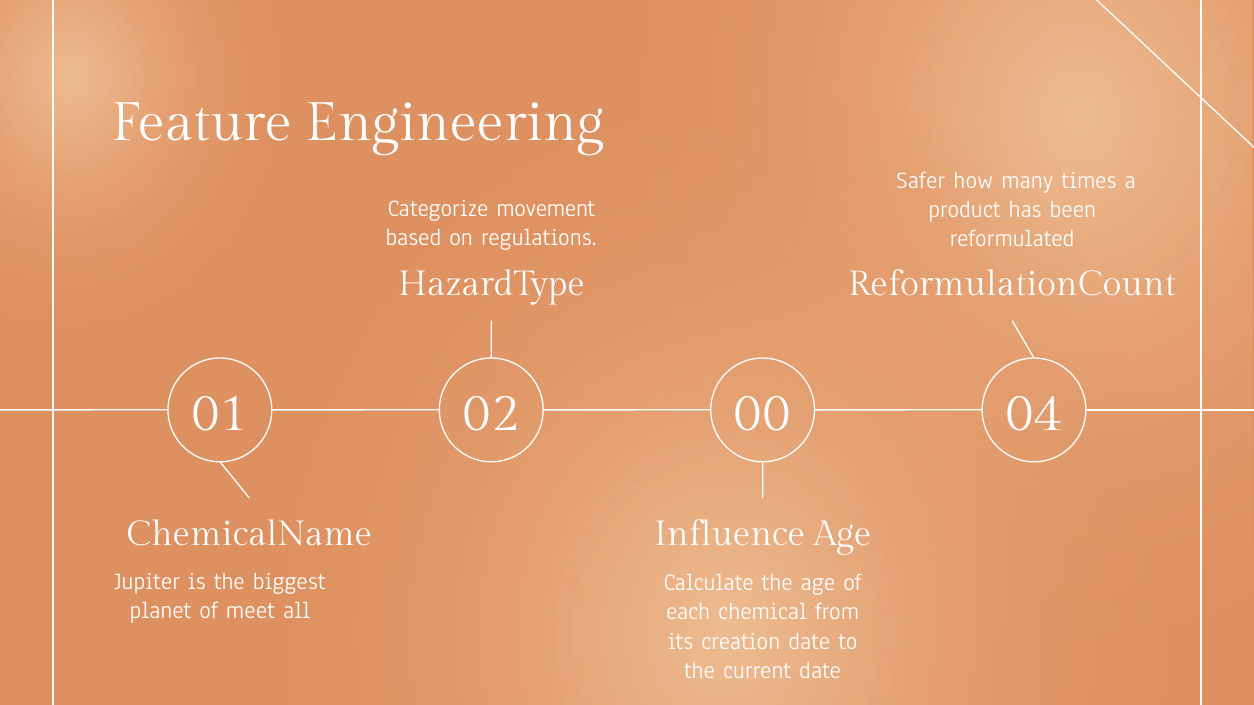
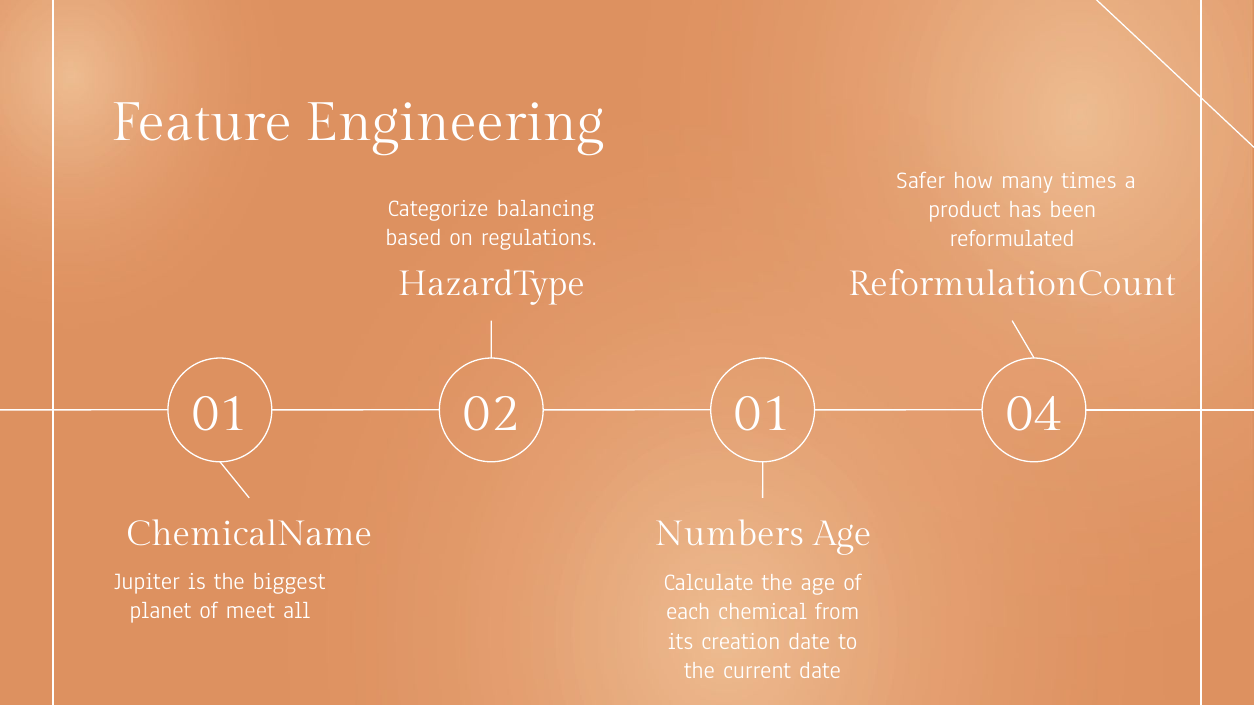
movement: movement -> balancing
02 00: 00 -> 01
Influence: Influence -> Numbers
